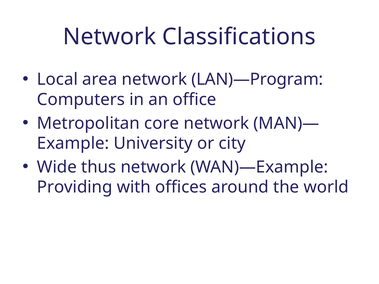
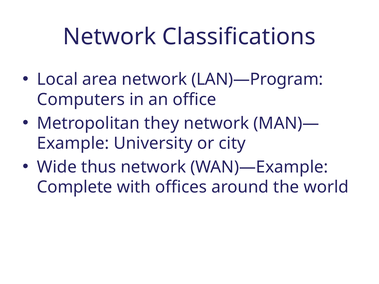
core: core -> they
Providing: Providing -> Complete
